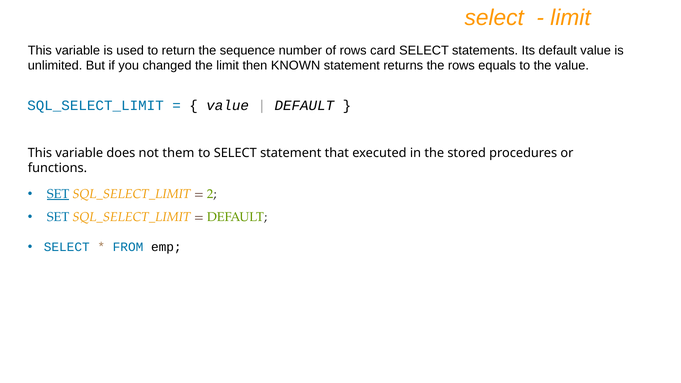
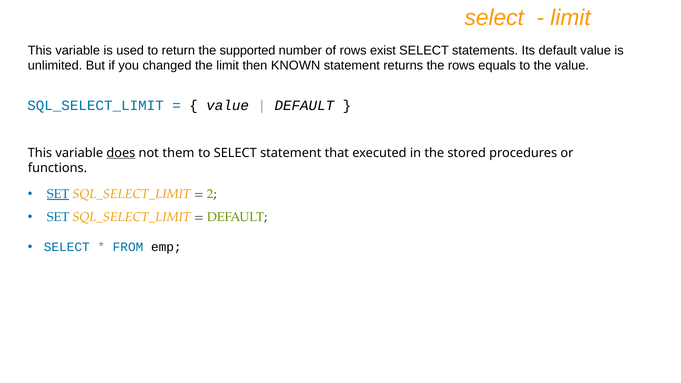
sequence: sequence -> supported
card: card -> exist
does underline: none -> present
